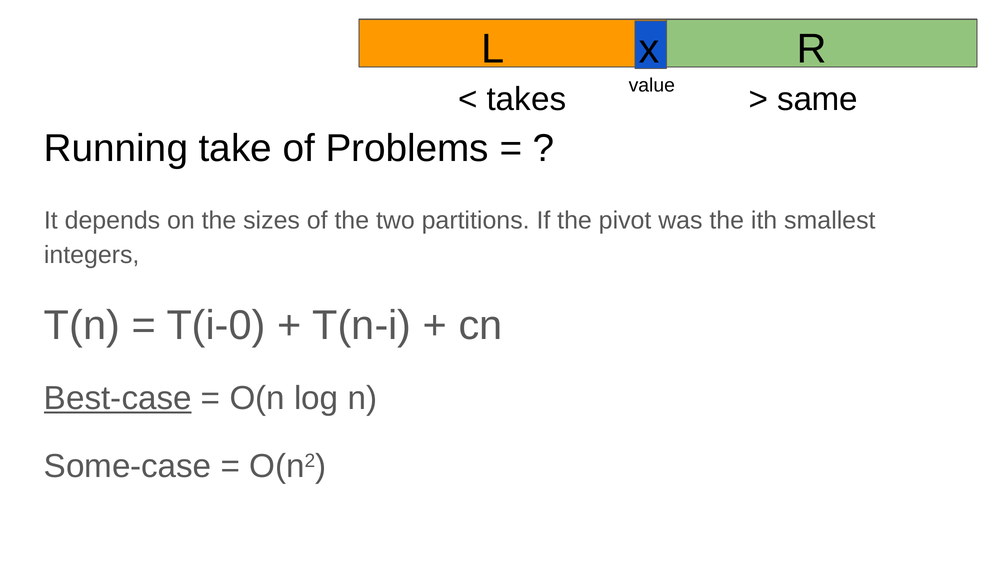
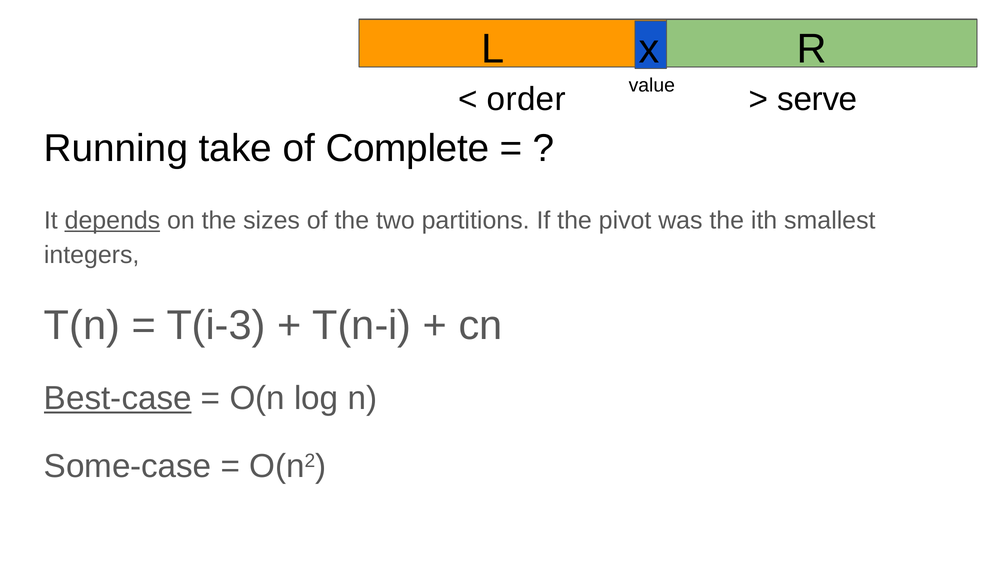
takes: takes -> order
same: same -> serve
Problems: Problems -> Complete
depends underline: none -> present
T(i-0: T(i-0 -> T(i-3
